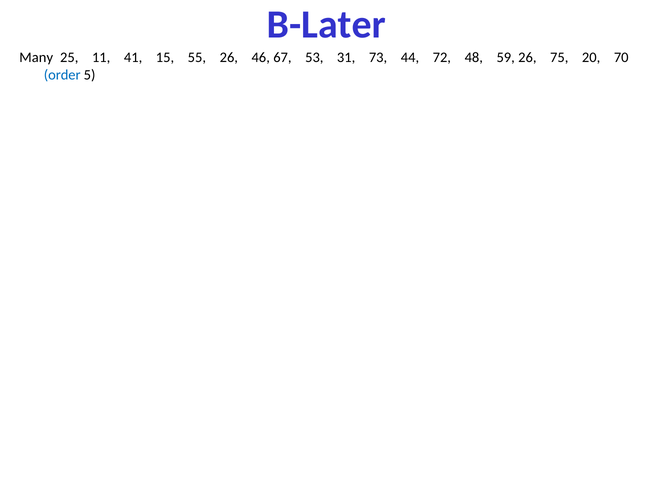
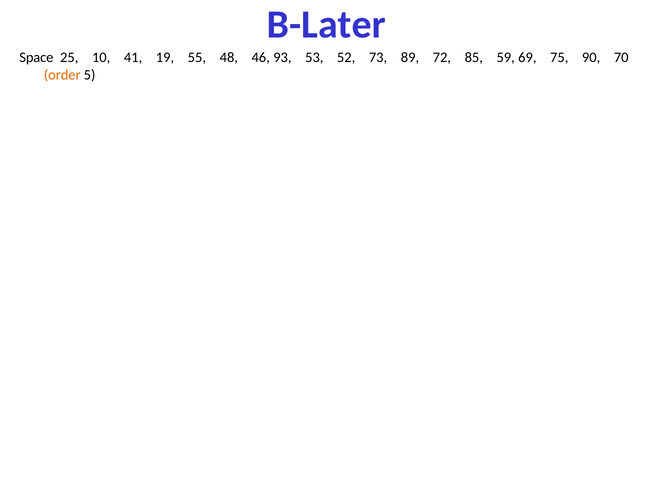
Many: Many -> Space
11: 11 -> 10
15: 15 -> 19
55 26: 26 -> 48
67: 67 -> 93
31: 31 -> 52
44: 44 -> 89
48: 48 -> 85
59 26: 26 -> 69
20: 20 -> 90
order colour: blue -> orange
